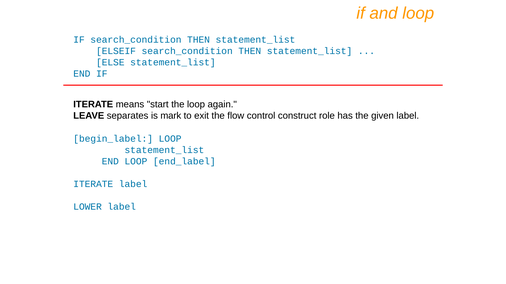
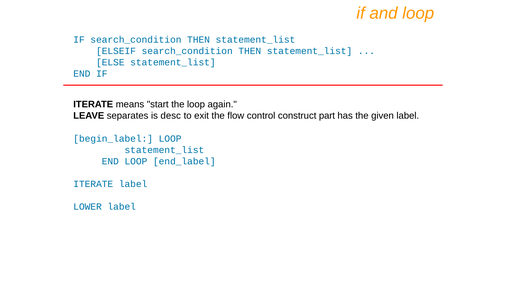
mark: mark -> desc
role: role -> part
